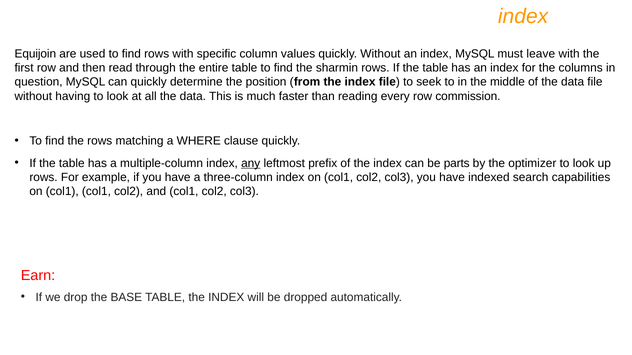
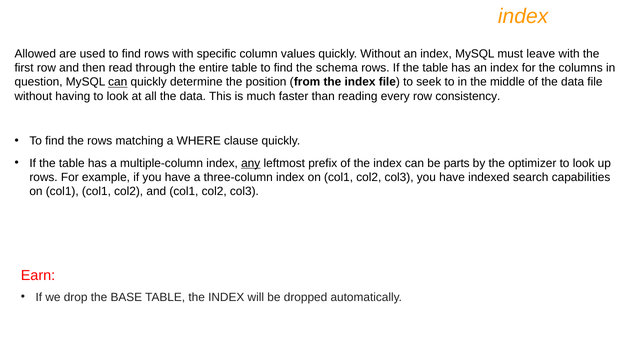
Equijoin: Equijoin -> Allowed
sharmin: sharmin -> schema
can at (118, 82) underline: none -> present
commission: commission -> consistency
